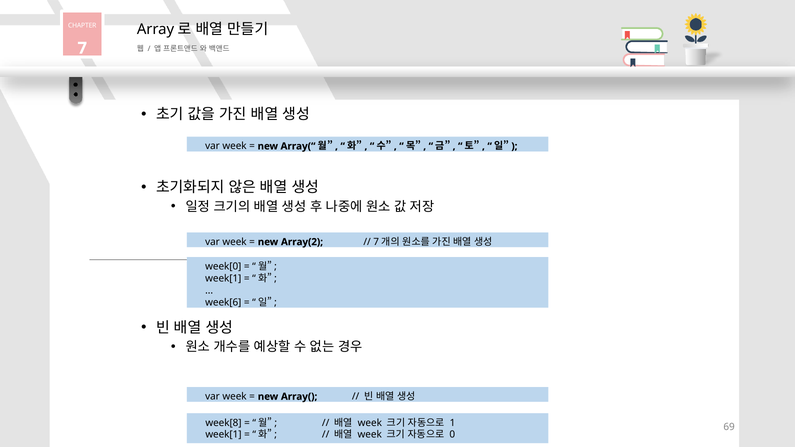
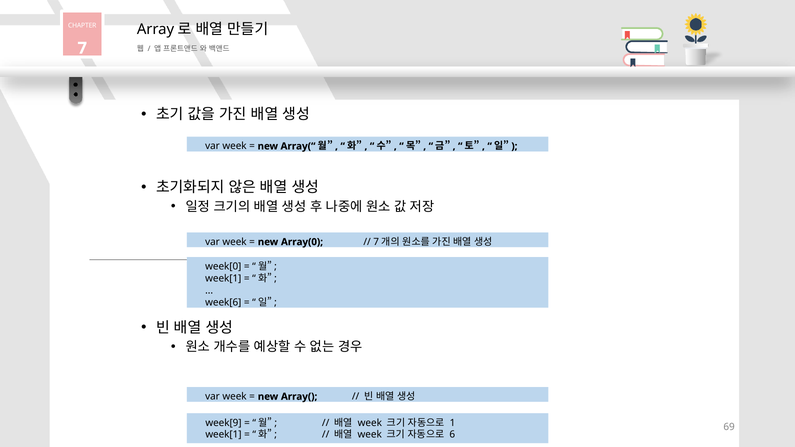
Array(2: Array(2 -> Array(0
week[8: week[8 -> week[9
0: 0 -> 6
